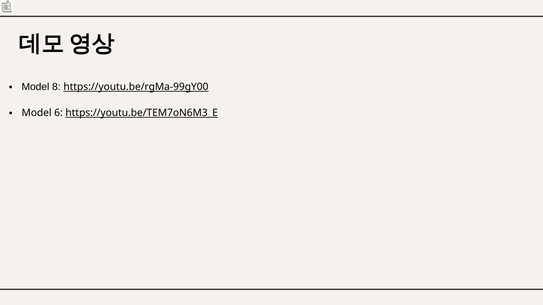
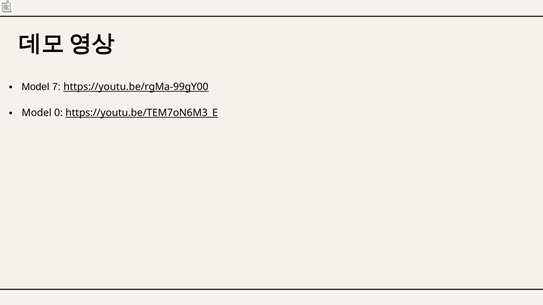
8: 8 -> 7
6: 6 -> 0
